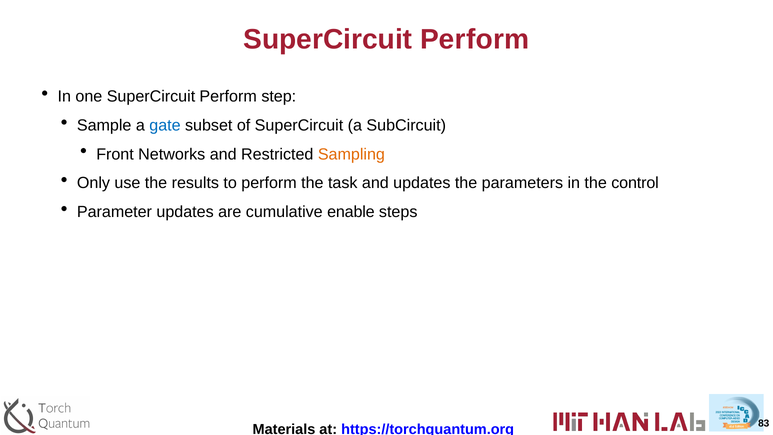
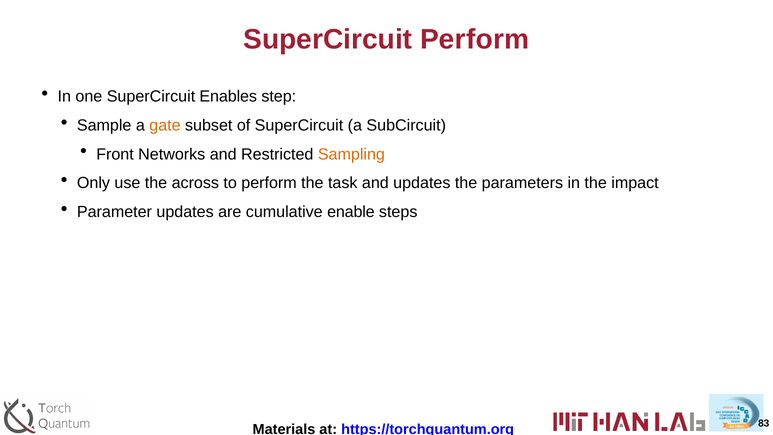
one SuperCircuit Perform: Perform -> Enables
gate colour: blue -> orange
results: results -> across
control: control -> impact
